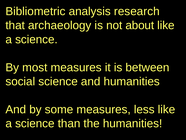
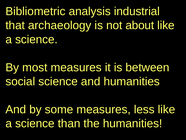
research: research -> industrial
